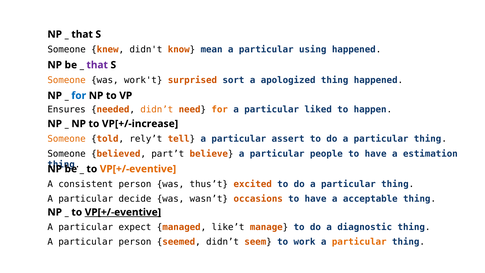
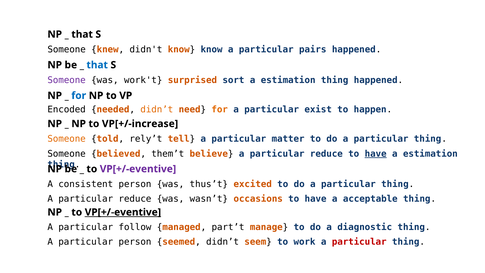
know mean: mean -> know
using: using -> pairs
that at (97, 65) colour: purple -> blue
Someone at (67, 80) colour: orange -> purple
apologized at (288, 80): apologized -> estimation
Ensures: Ensures -> Encoded
liked: liked -> exist
assert: assert -> matter
part’t: part’t -> them’t
believe a particular people: people -> reduce
have at (376, 154) underline: none -> present
VP[+/-eventive at (138, 169) colour: orange -> purple
decide at (135, 199): decide -> reduce
expect: expect -> follow
like’t: like’t -> part’t
particular at (359, 242) colour: orange -> red
